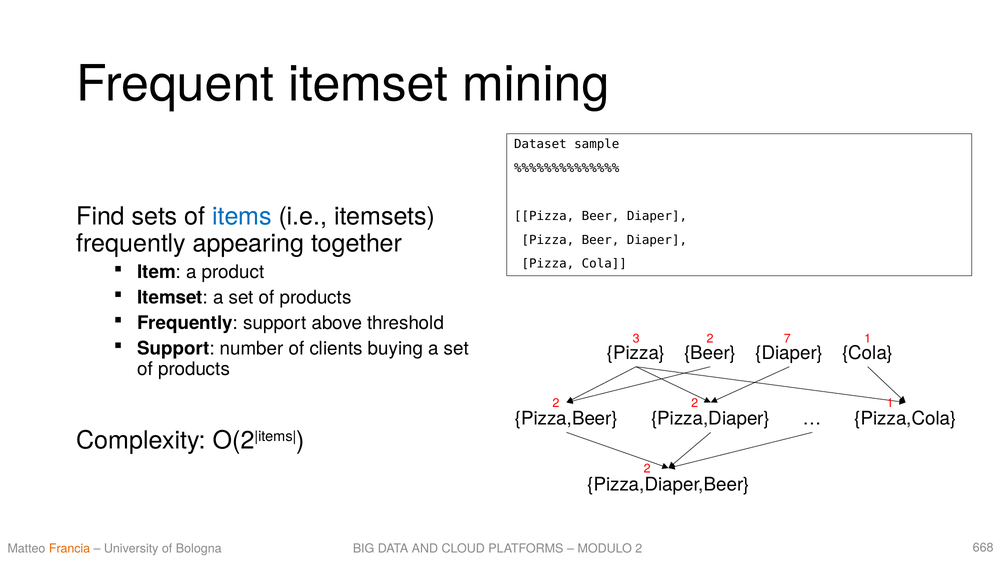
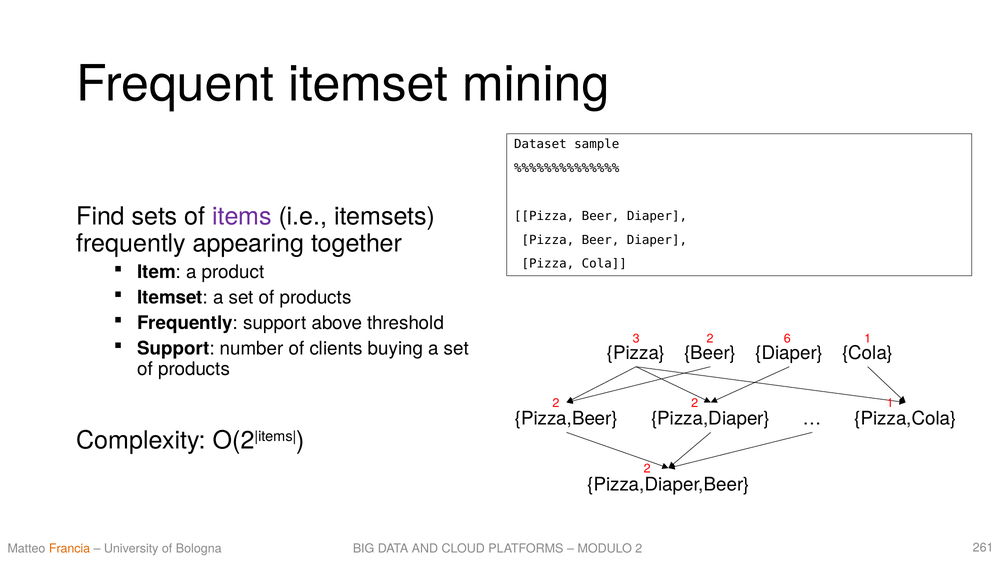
items colour: blue -> purple
7: 7 -> 6
668: 668 -> 261
